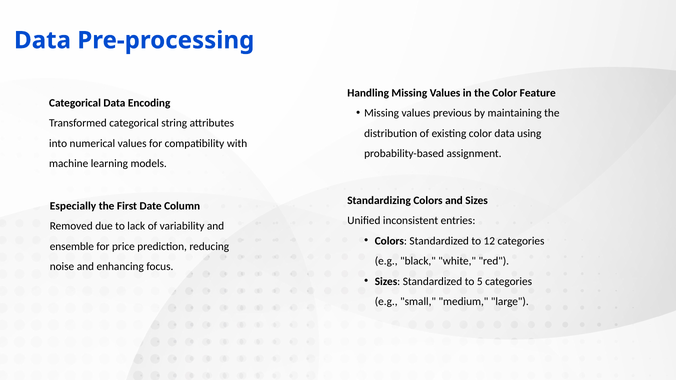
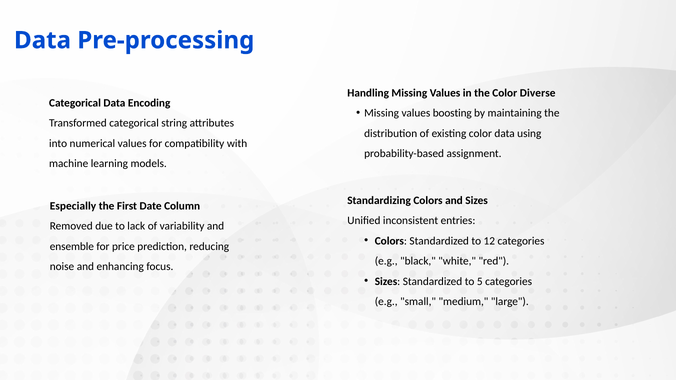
Feature: Feature -> Diverse
previous: previous -> boosting
